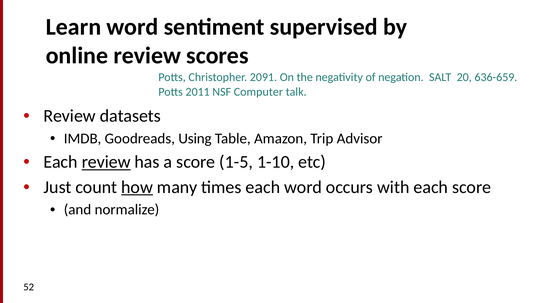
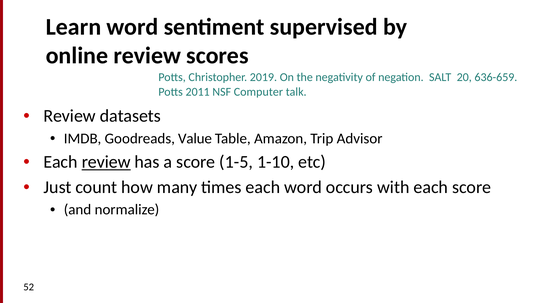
2091: 2091 -> 2019
Using: Using -> Value
how underline: present -> none
